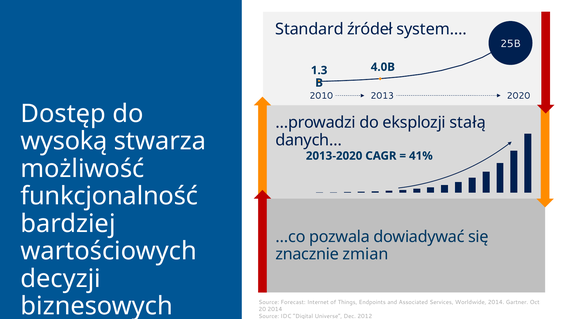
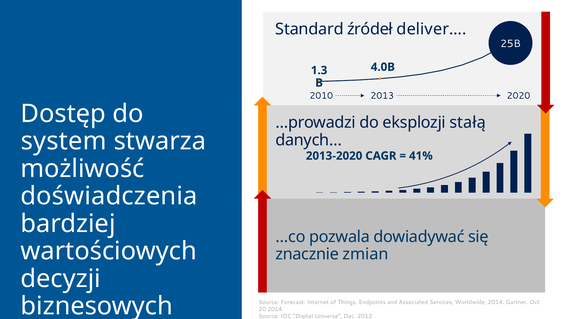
system…: system… -> deliver…
wysoką: wysoką -> system
funkcjonalność: funkcjonalność -> doświadczenia
